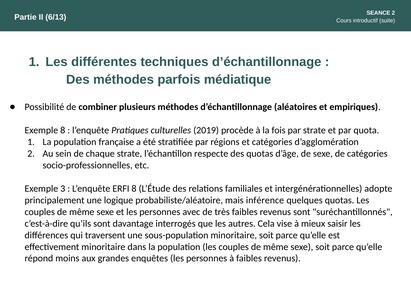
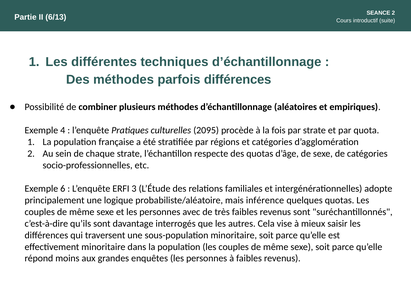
parfois médiatique: médiatique -> différences
Exemple 8: 8 -> 4
2019: 2019 -> 2095
3: 3 -> 6
ERFI 8: 8 -> 3
